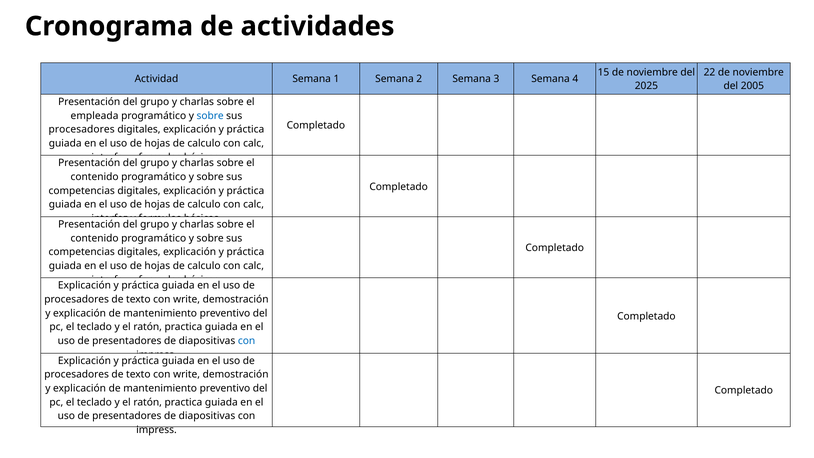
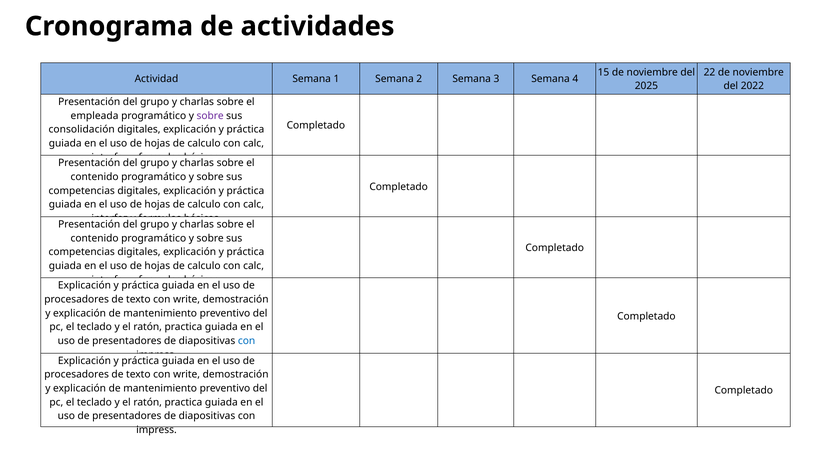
2005: 2005 -> 2022
sobre at (210, 116) colour: blue -> purple
procesadores at (82, 129): procesadores -> consolidación
